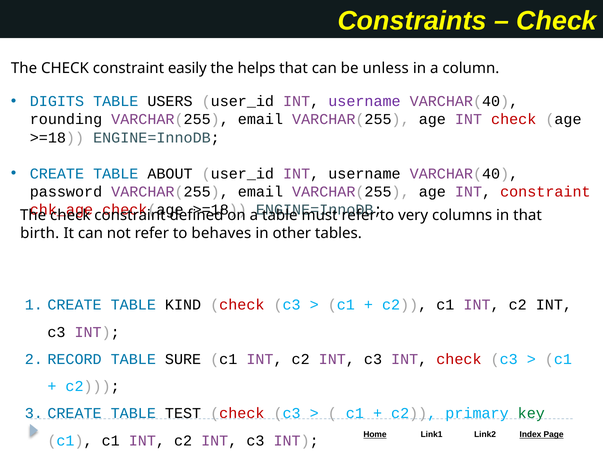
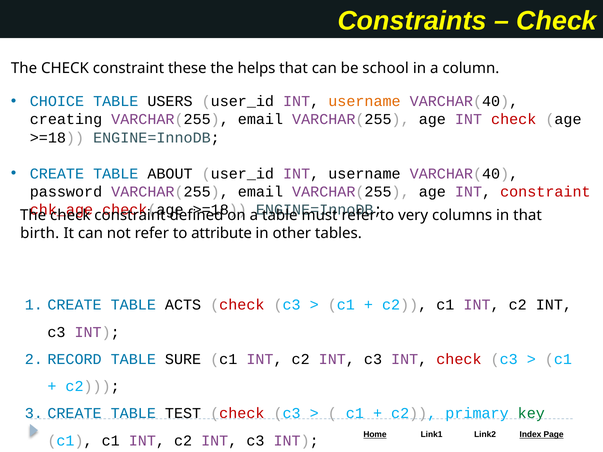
easily: easily -> these
unless: unless -> school
DIGITS: DIGITS -> CHOICE
username at (364, 101) colour: purple -> orange
rounding: rounding -> creating
behaves: behaves -> attribute
KIND: KIND -> ACTS
